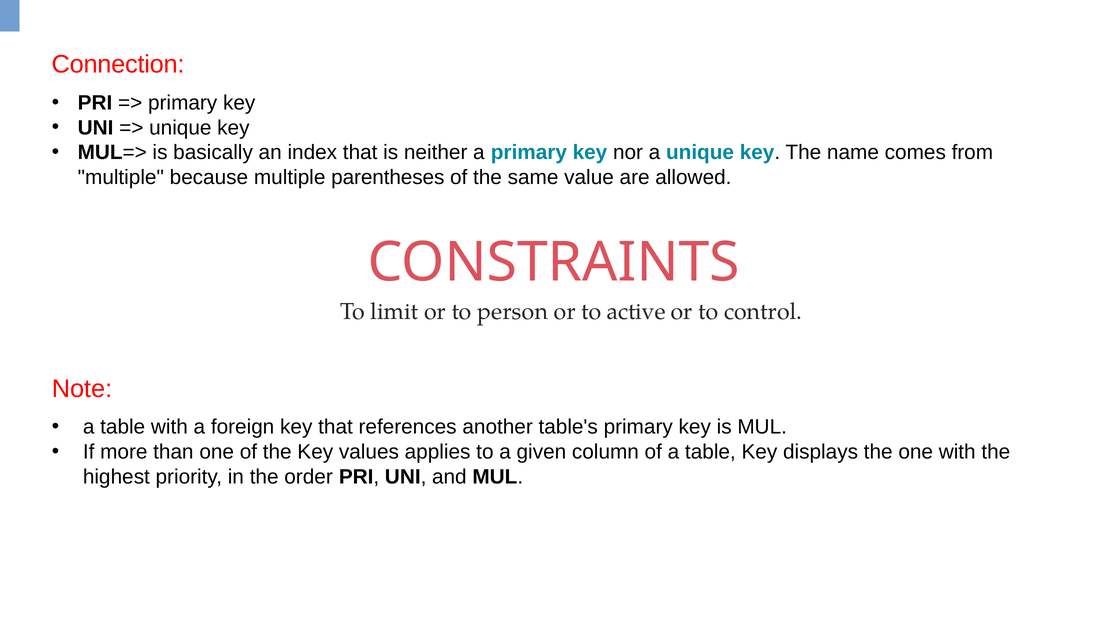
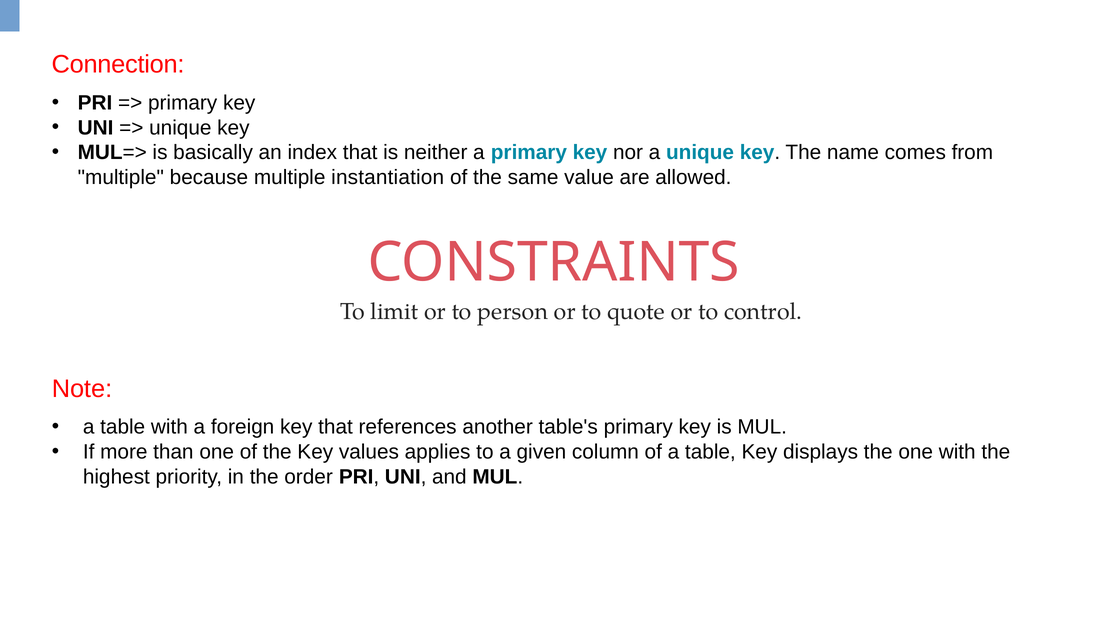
parentheses: parentheses -> instantiation
active: active -> quote
